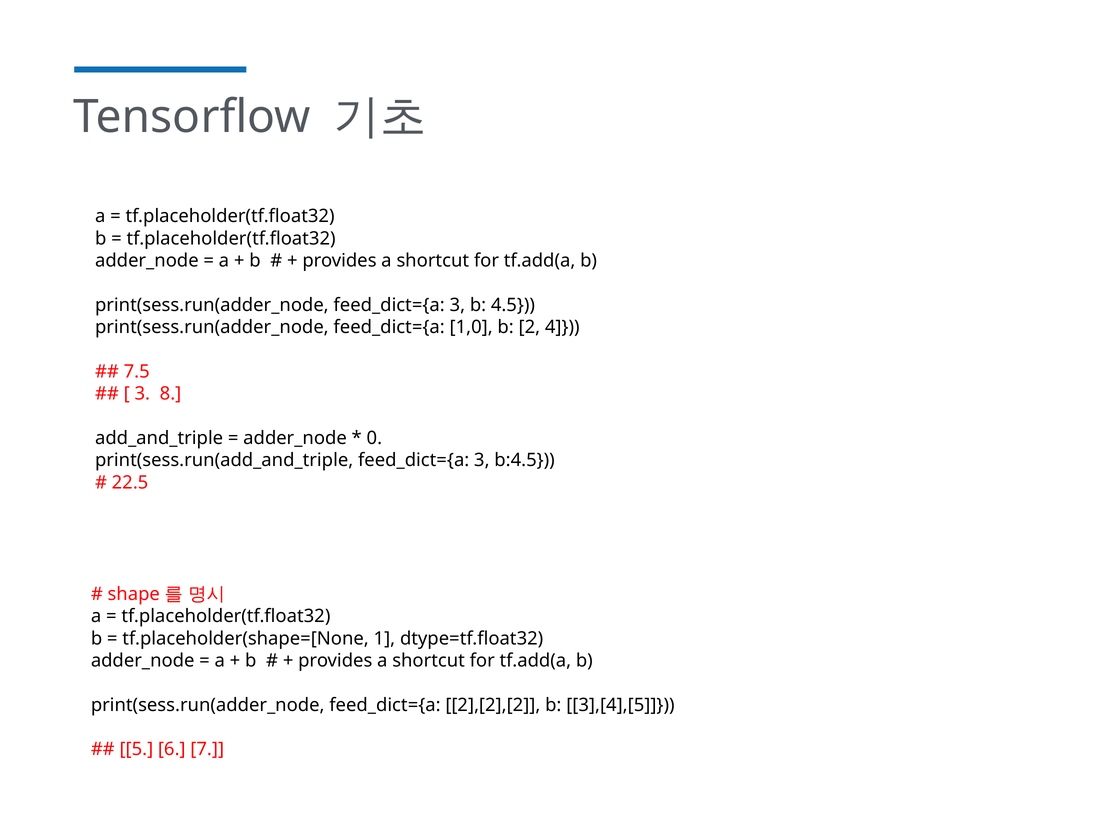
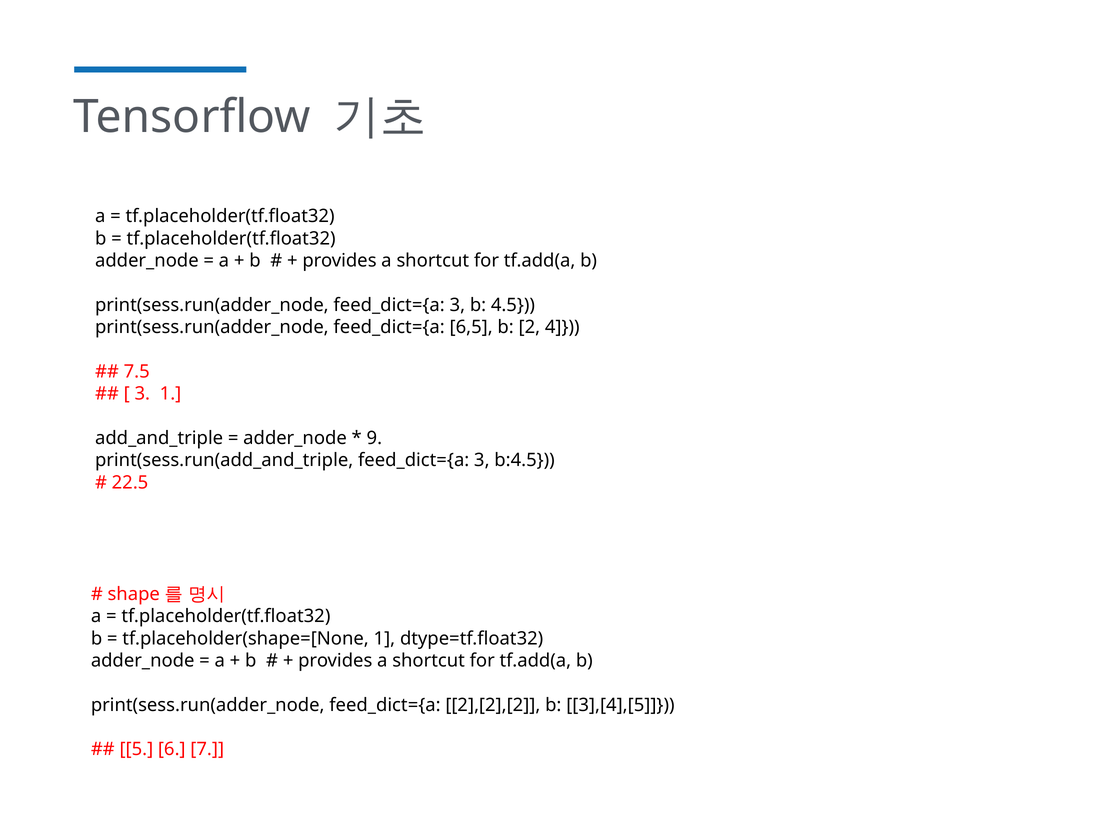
1,0: 1,0 -> 6,5
3 8: 8 -> 1
0: 0 -> 9
